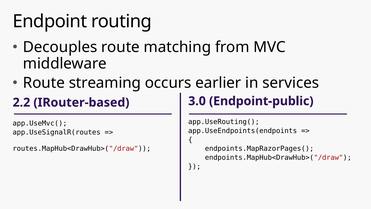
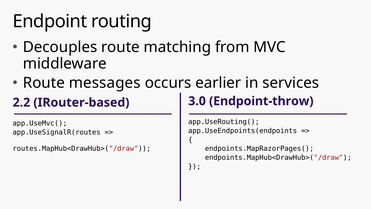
streaming: streaming -> messages
Endpoint-public: Endpoint-public -> Endpoint-throw
